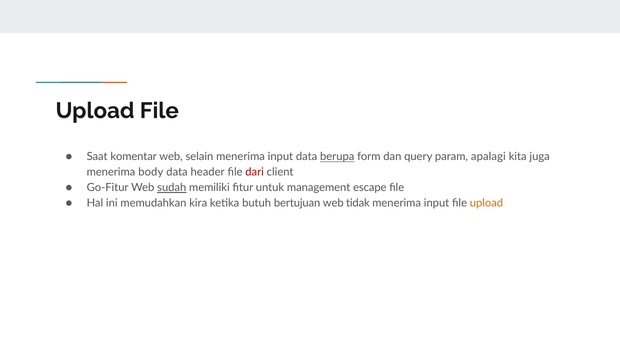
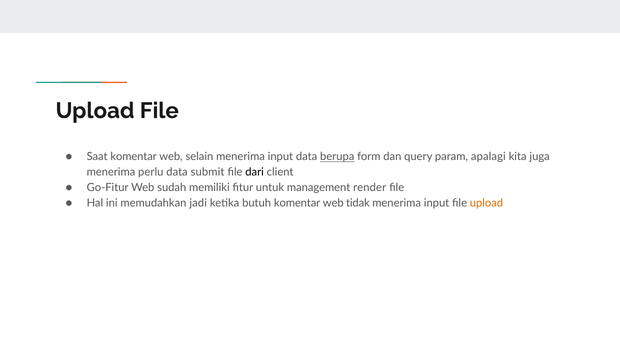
body: body -> perlu
header: header -> submit
dari colour: red -> black
sudah underline: present -> none
escape: escape -> render
kira: kira -> jadi
butuh bertujuan: bertujuan -> komentar
